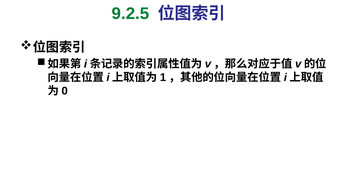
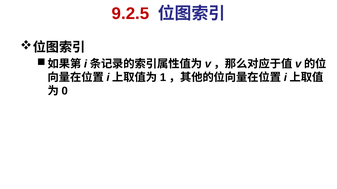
9.2.5 colour: green -> red
